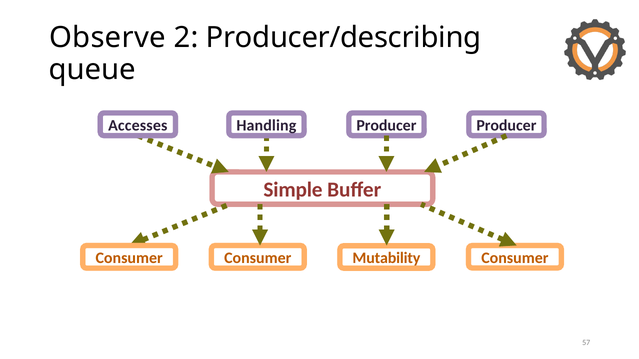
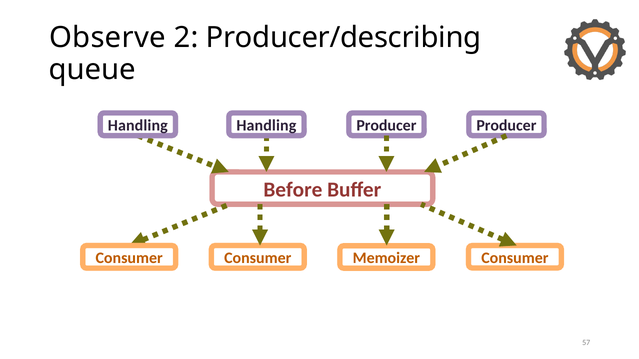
Accesses at (138, 126): Accesses -> Handling
Simple: Simple -> Before
Mutability: Mutability -> Memoizer
